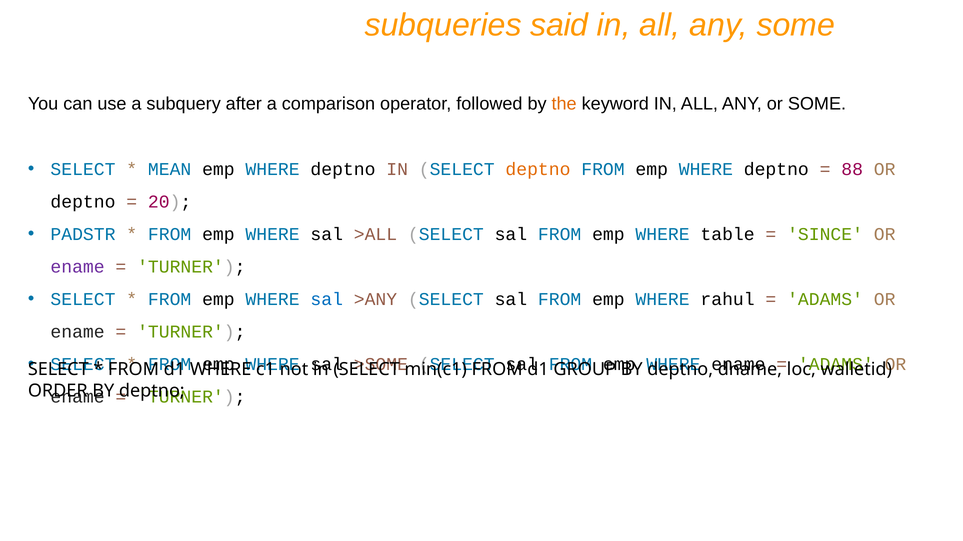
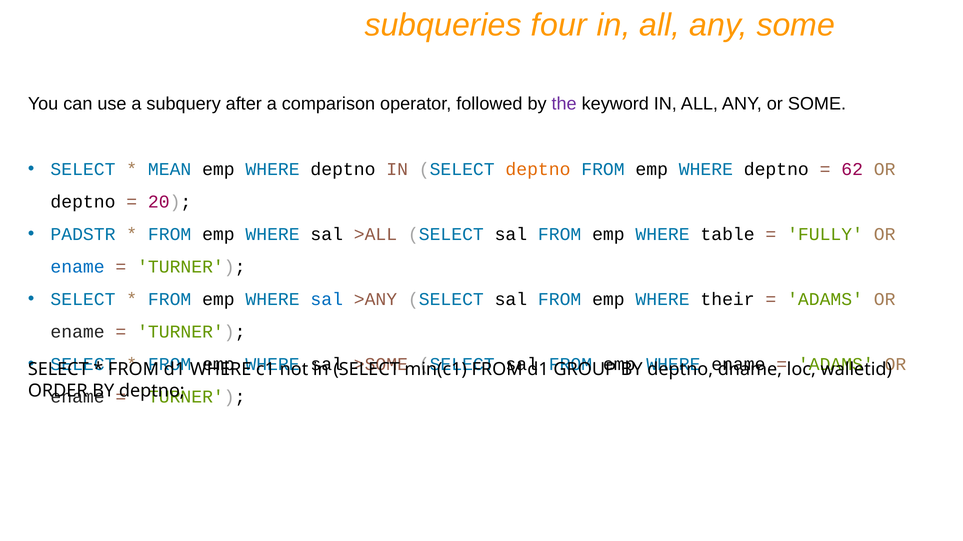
said: said -> four
the colour: orange -> purple
88: 88 -> 62
SINCE: SINCE -> FULLY
ename at (78, 267) colour: purple -> blue
rahul: rahul -> their
